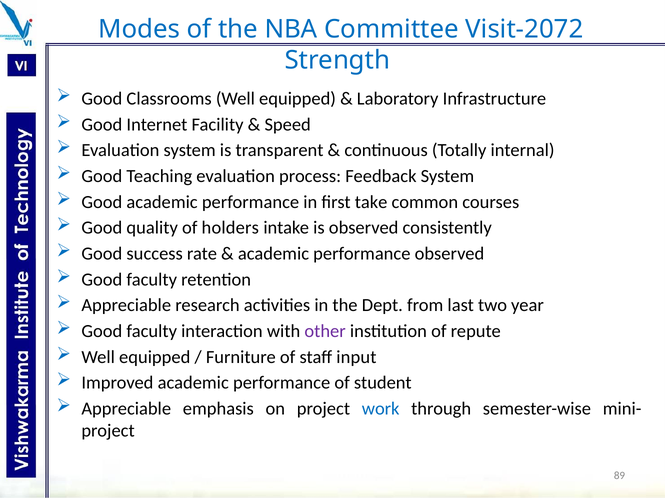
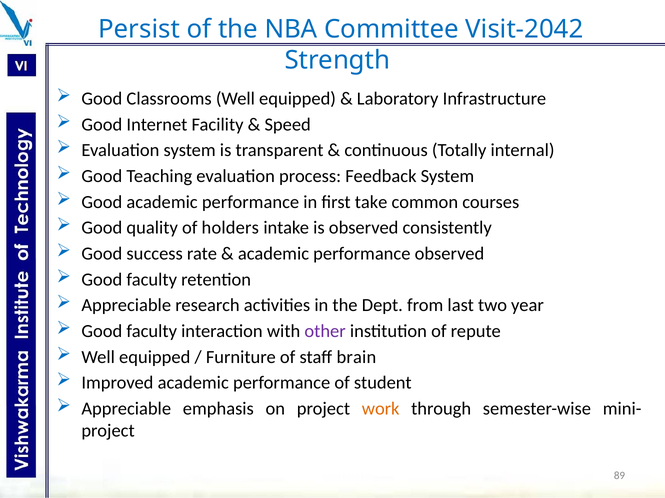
Modes: Modes -> Persist
Visit-2072: Visit-2072 -> Visit-2042
input: input -> brain
work colour: blue -> orange
